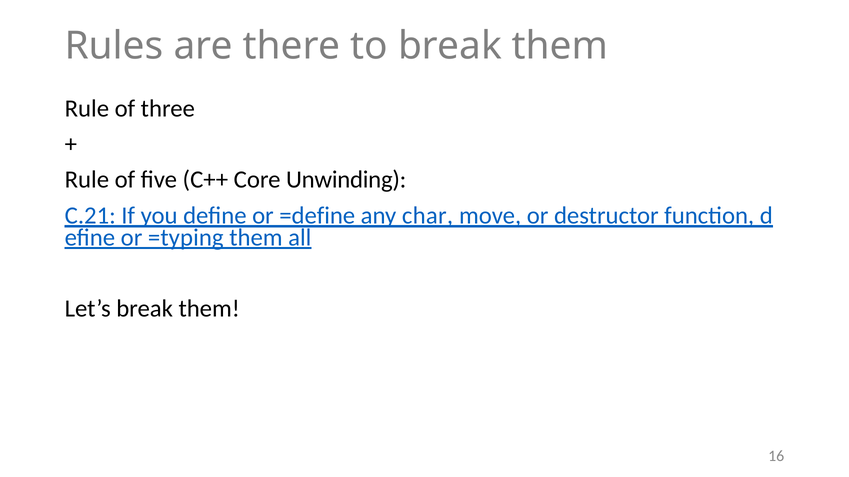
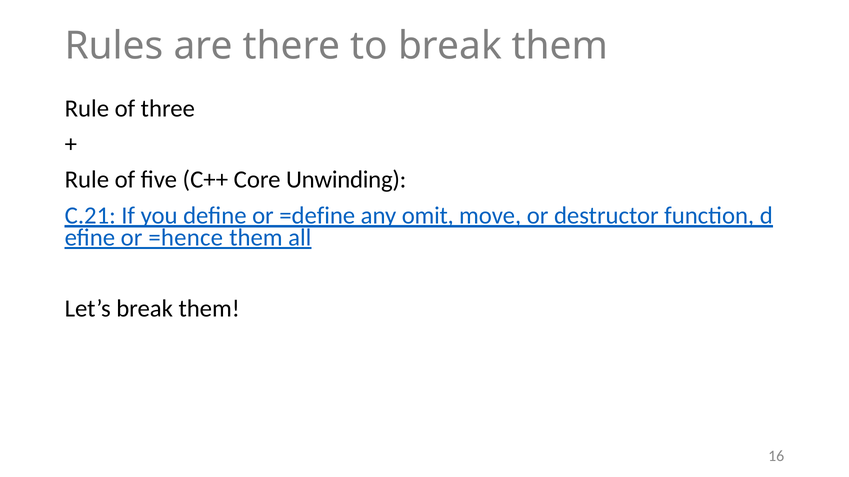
char: char -> omit
=typing: =typing -> =hence
